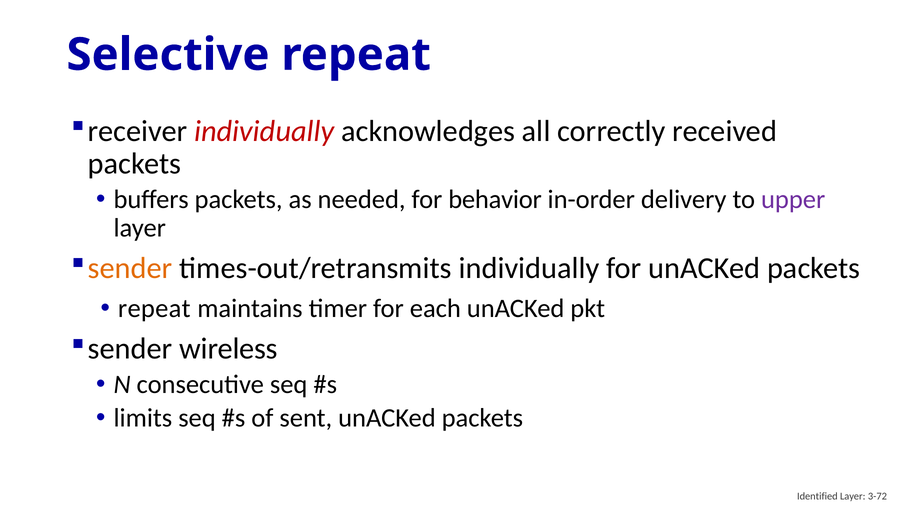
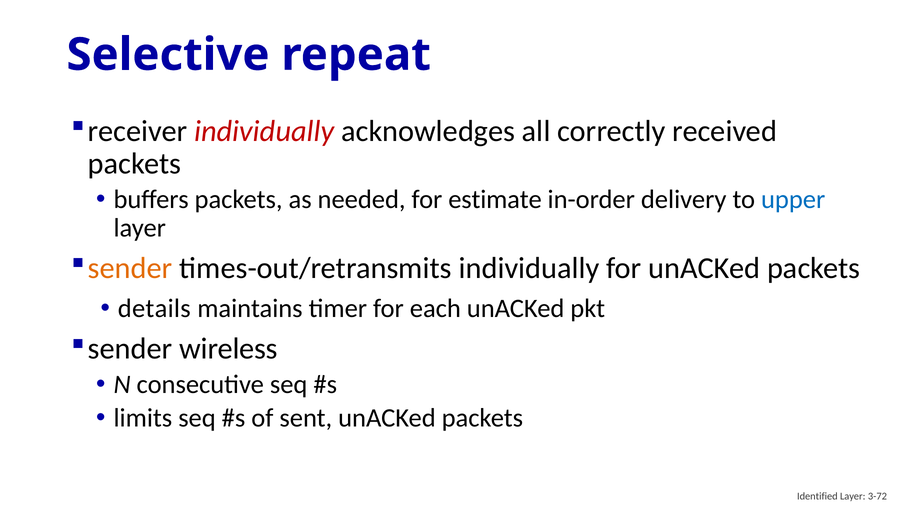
behavior: behavior -> estimate
upper colour: purple -> blue
repeat at (154, 308): repeat -> details
